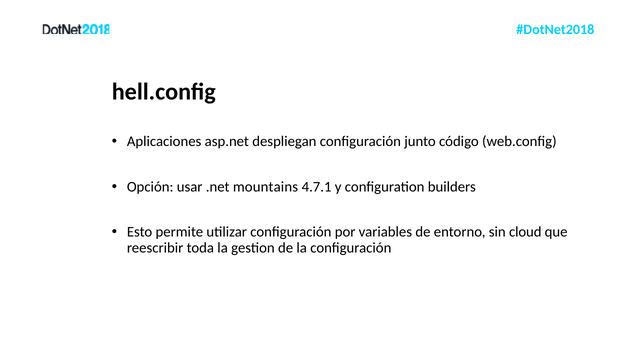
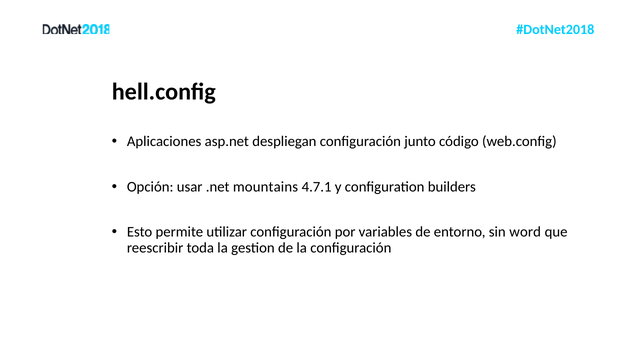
cloud: cloud -> word
